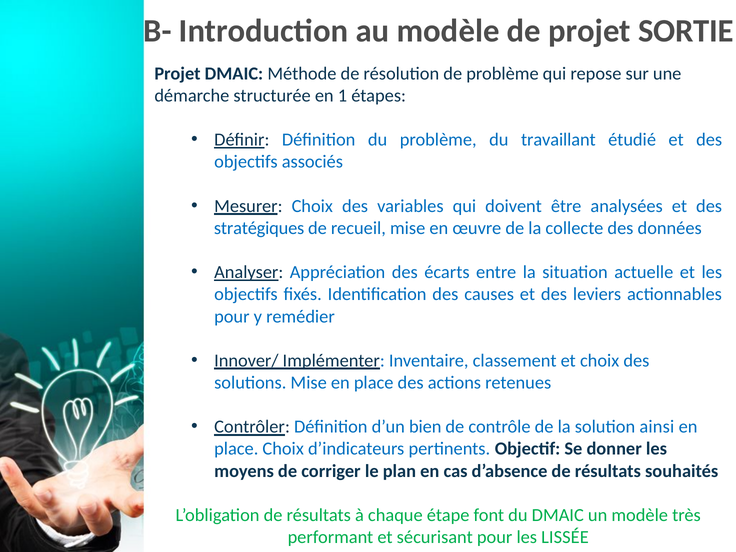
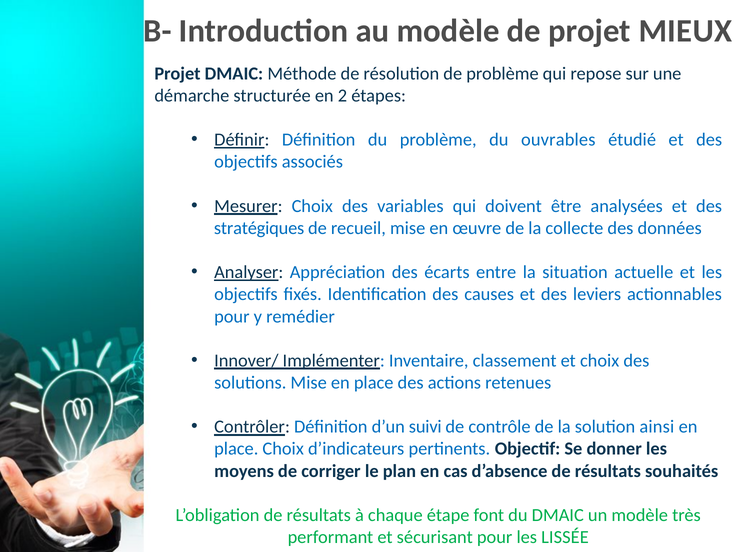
SORTIE: SORTIE -> MIEUX
1: 1 -> 2
travaillant: travaillant -> ouvrables
bien: bien -> suivi
